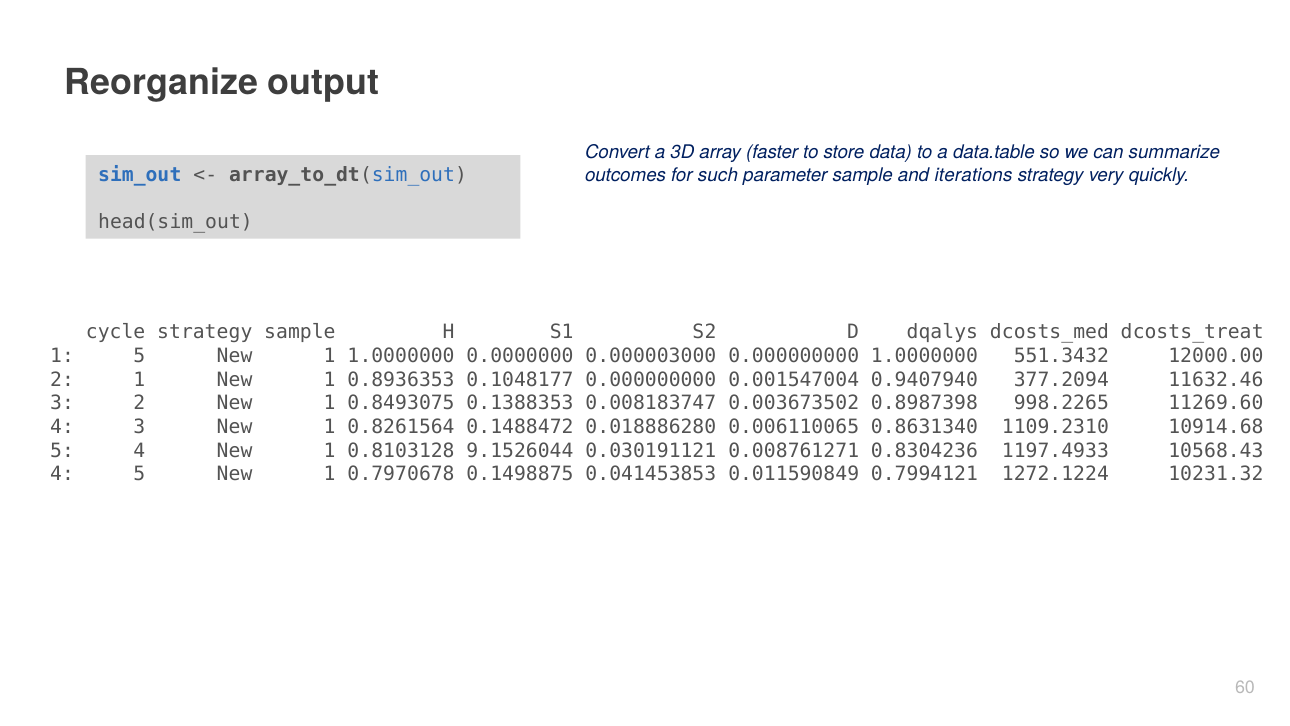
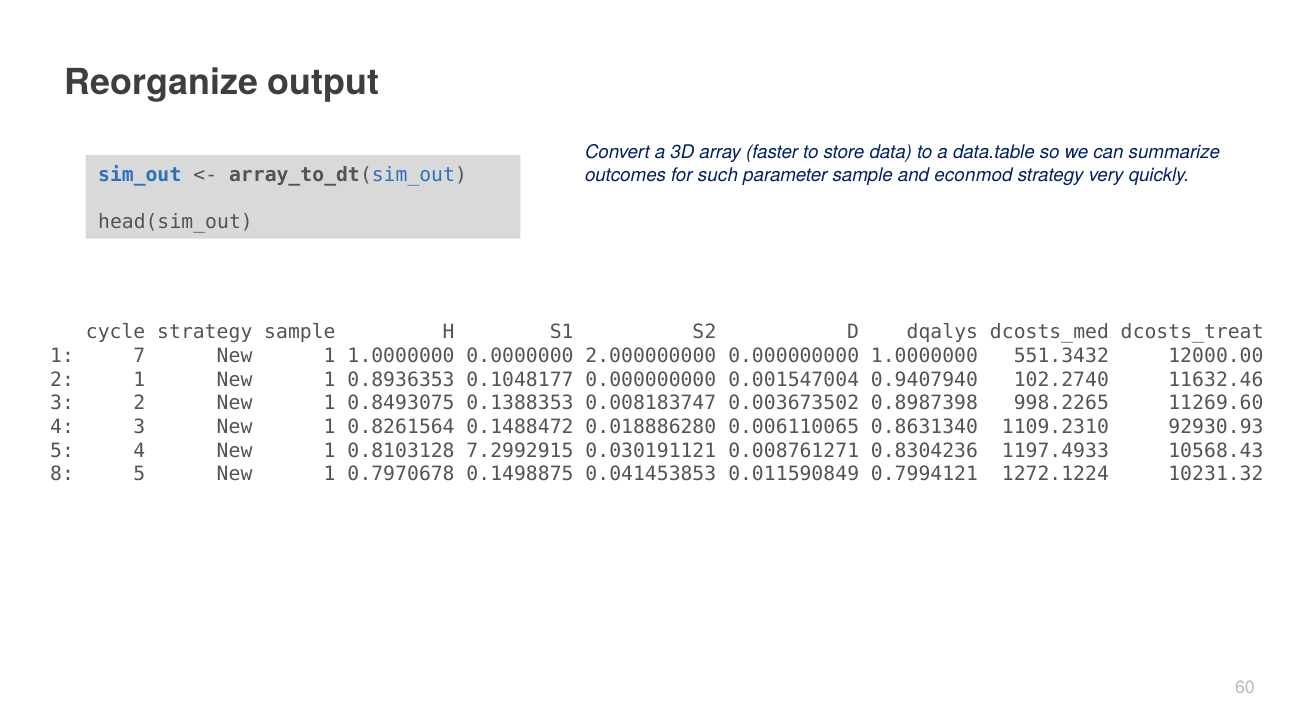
iterations: iterations -> econmod
1 5: 5 -> 7
0.000003000: 0.000003000 -> 2.000000000
377.2094: 377.2094 -> 102.2740
10914.68: 10914.68 -> 92930.93
9.1526044: 9.1526044 -> 7.2992915
4 at (62, 474): 4 -> 8
